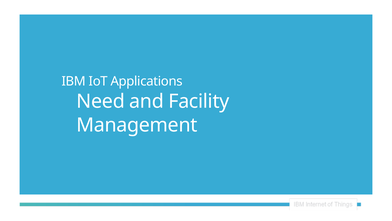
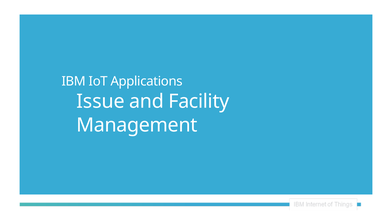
Need: Need -> Issue
